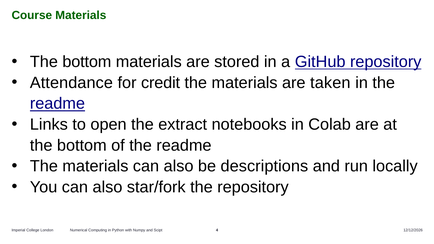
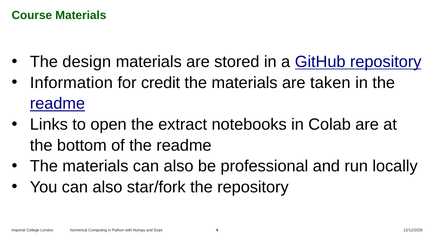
bottom at (87, 62): bottom -> design
Attendance: Attendance -> Information
descriptions: descriptions -> professional
